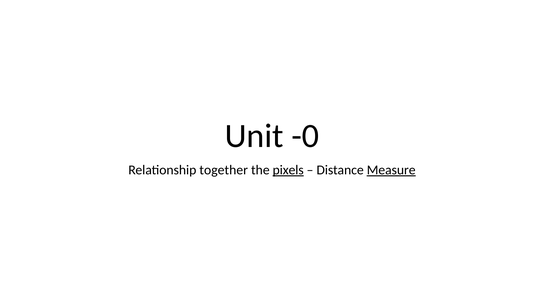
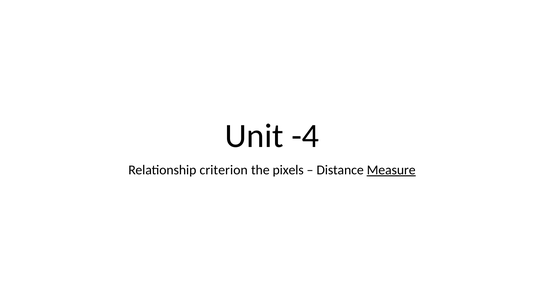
-0: -0 -> -4
together: together -> criterion
pixels underline: present -> none
